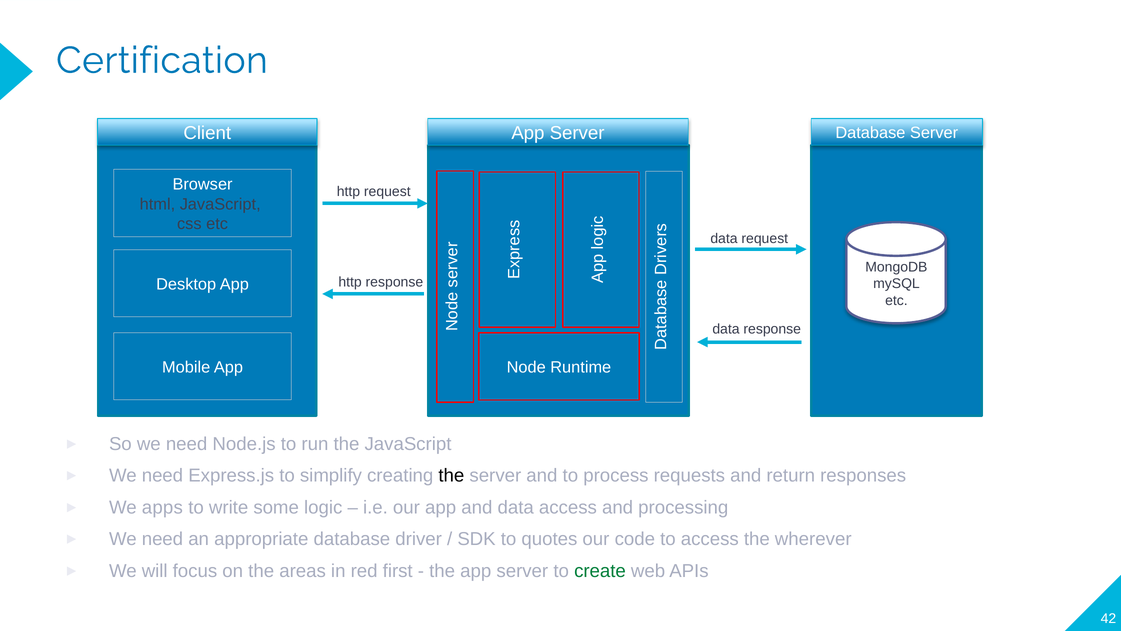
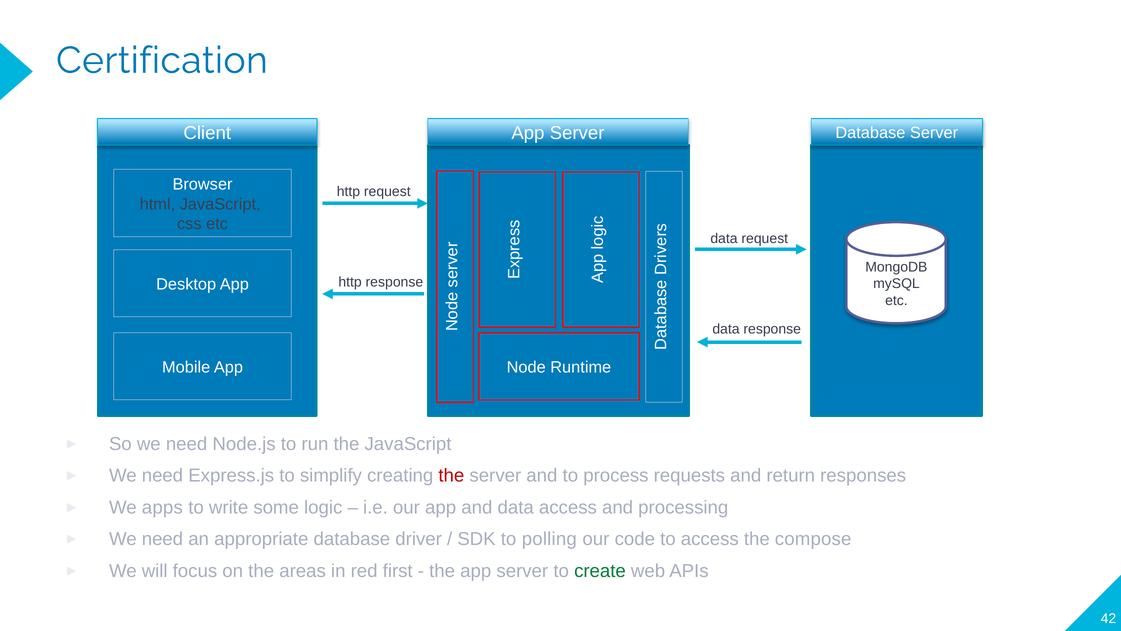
the at (451, 475) colour: black -> red
quotes: quotes -> polling
wherever: wherever -> compose
